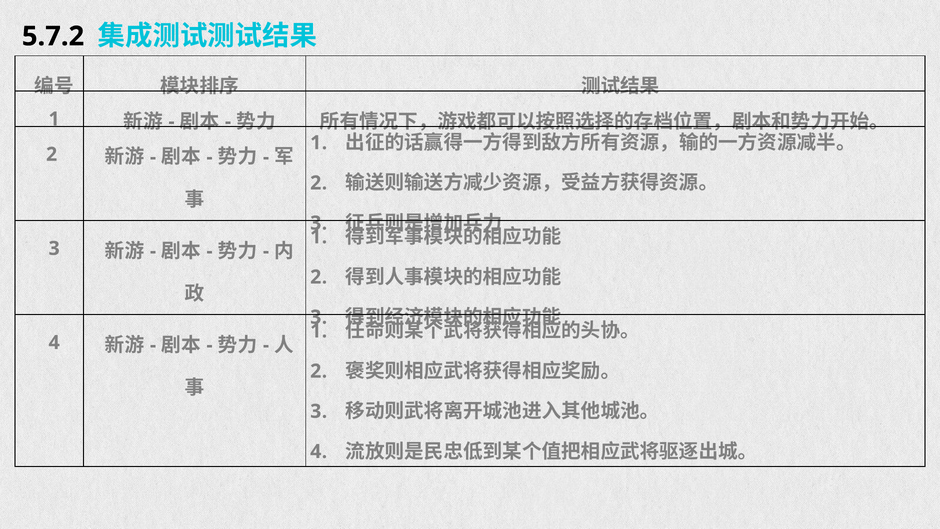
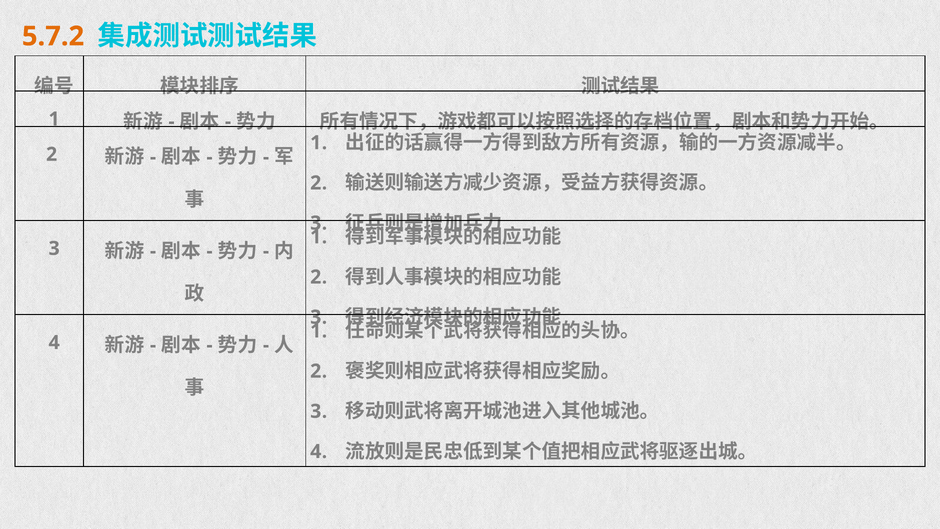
5.7.2 colour: black -> orange
